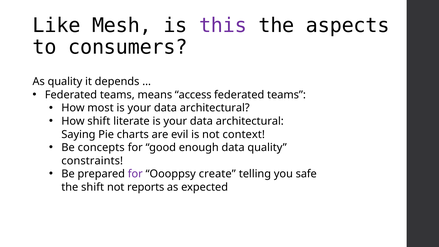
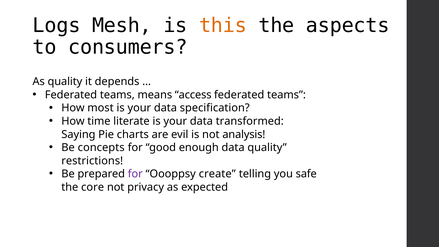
Like: Like -> Logs
this colour: purple -> orange
architectural at (215, 108): architectural -> specification
How shift: shift -> time
architectural at (250, 121): architectural -> transformed
context: context -> analysis
constraints: constraints -> restrictions
the shift: shift -> core
reports: reports -> privacy
